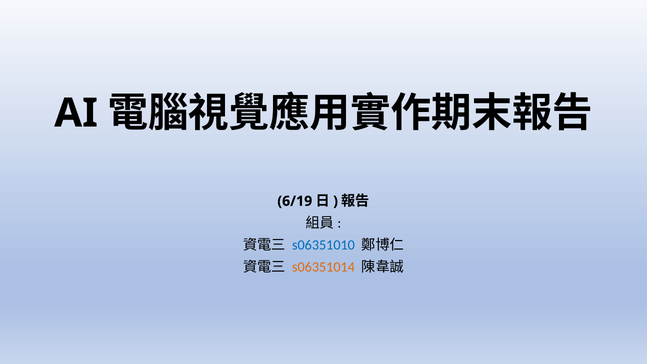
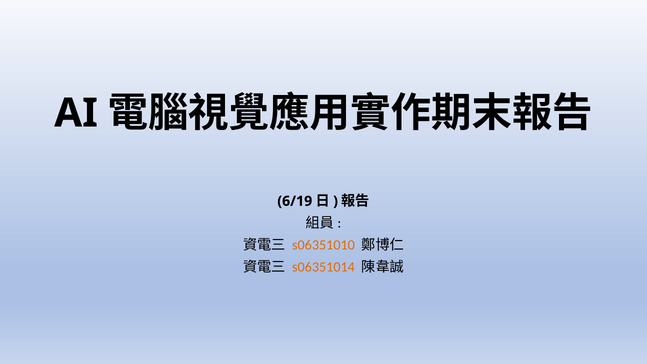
s06351010 colour: blue -> orange
